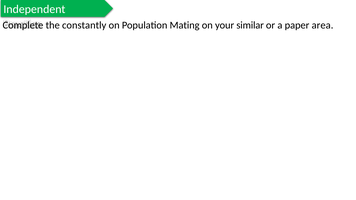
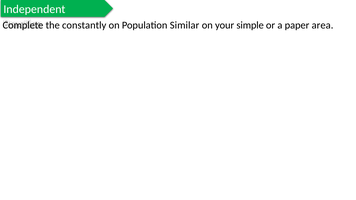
Mating: Mating -> Similar
similar: similar -> simple
